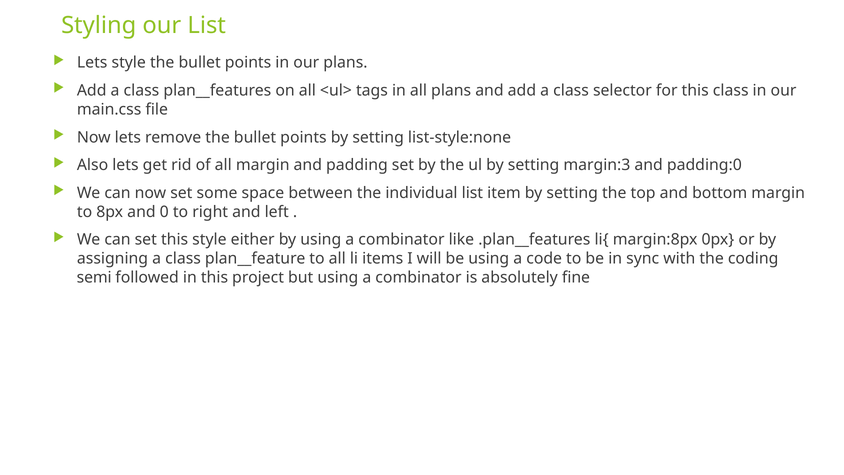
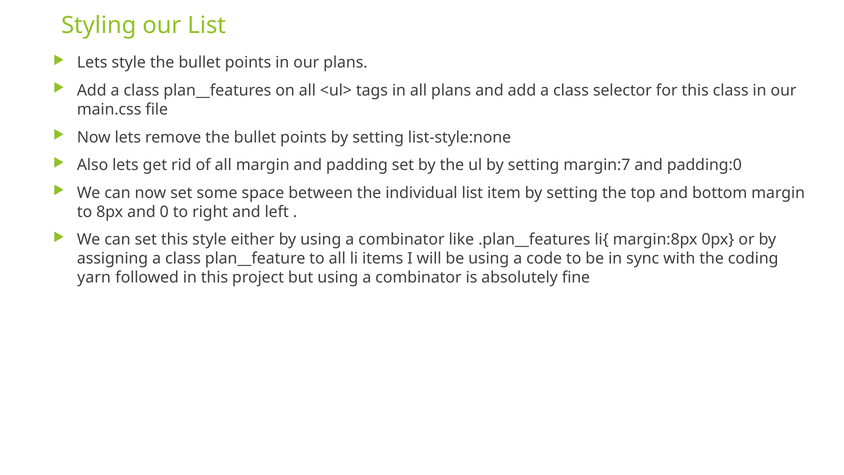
margin:3: margin:3 -> margin:7
semi: semi -> yarn
